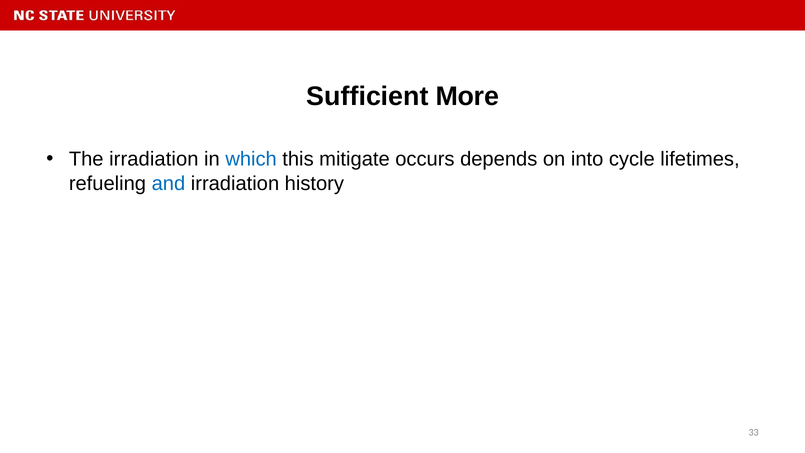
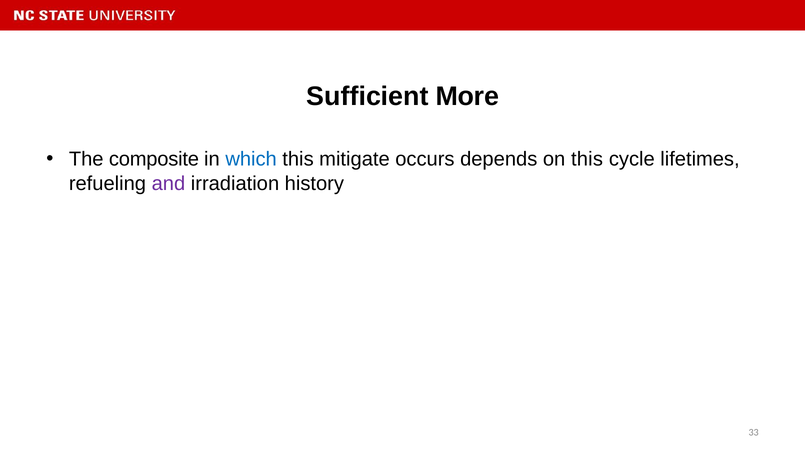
The irradiation: irradiation -> composite
on into: into -> this
and colour: blue -> purple
